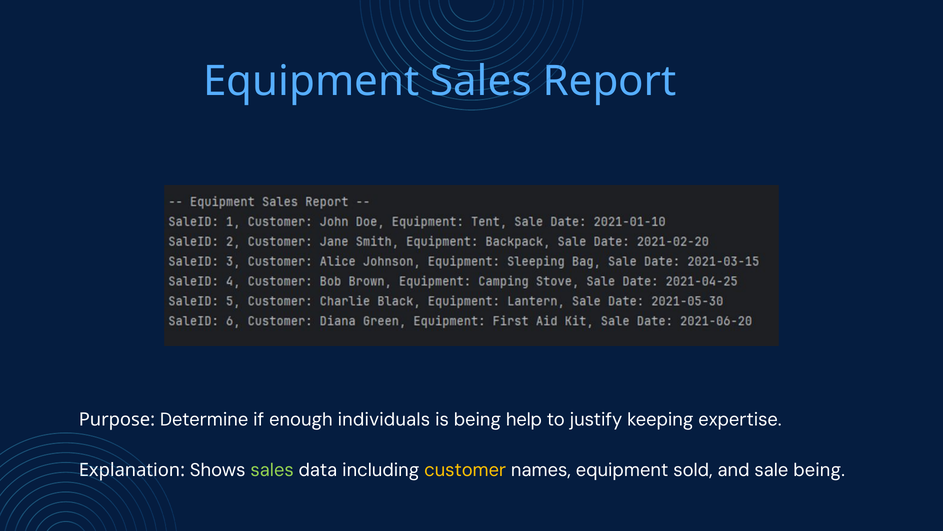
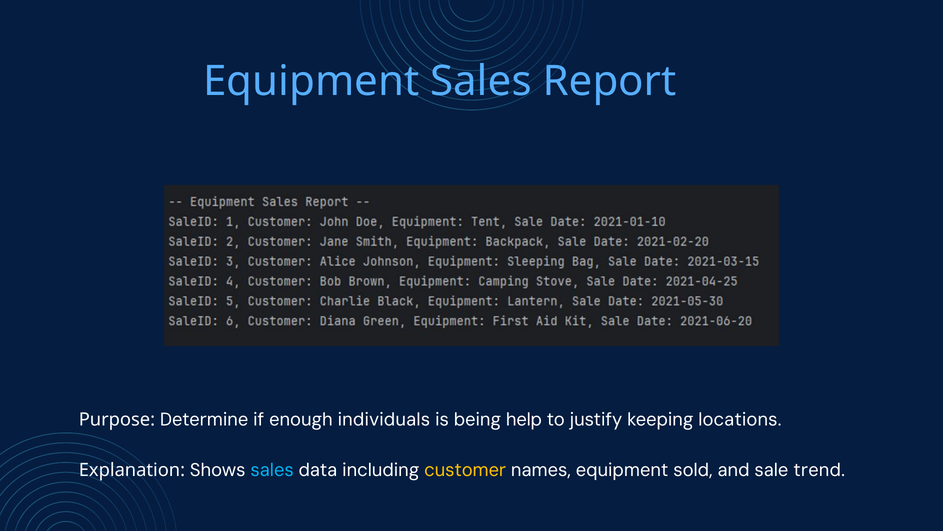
expertise: expertise -> locations
sales at (272, 470) colour: light green -> light blue
sale being: being -> trend
